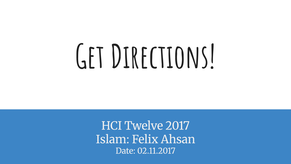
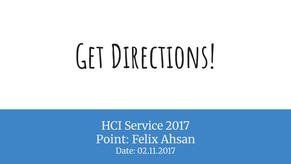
Twelve: Twelve -> Service
Islam: Islam -> Point
